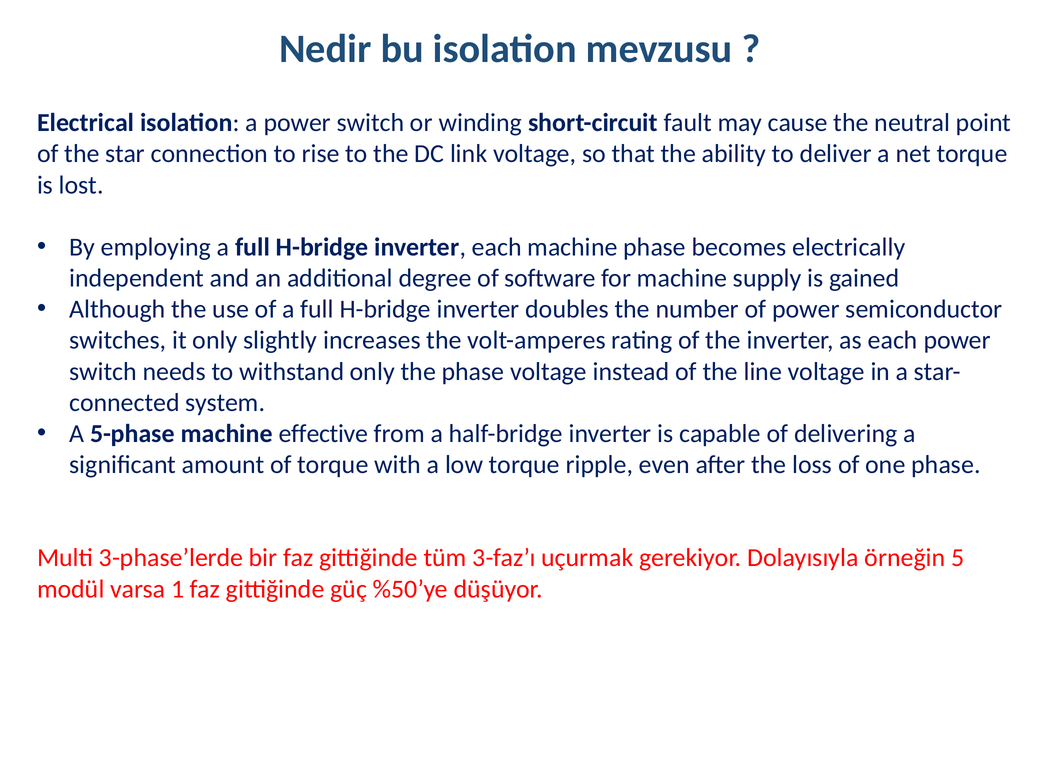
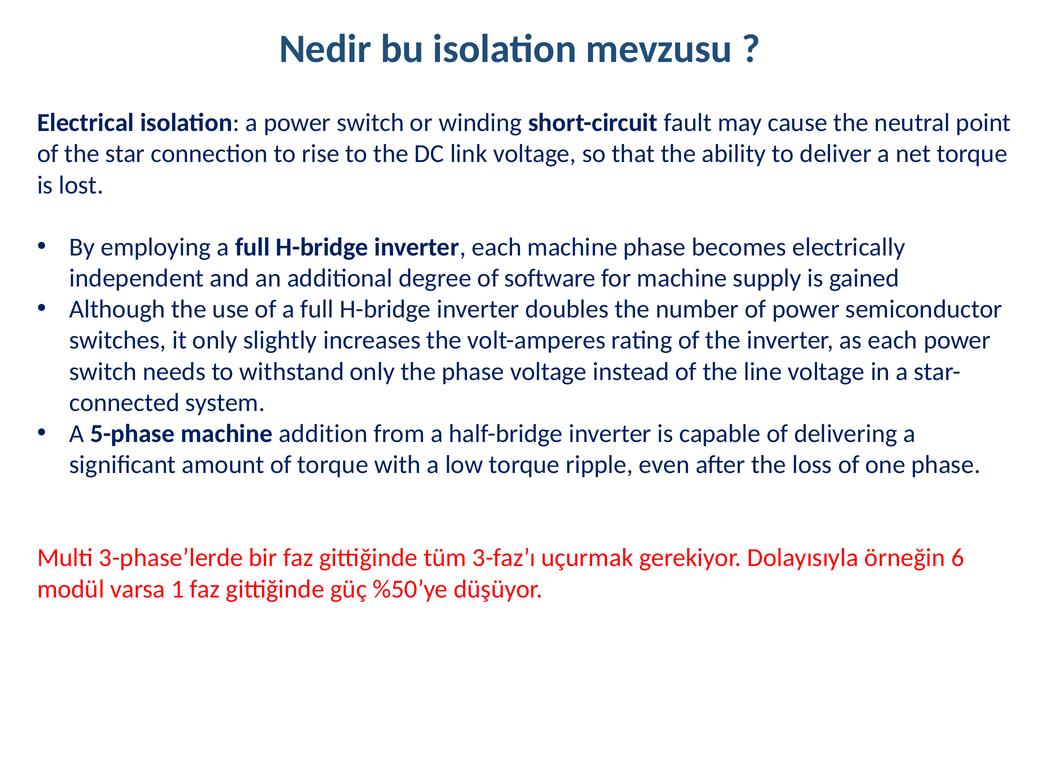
effective: effective -> addition
5: 5 -> 6
